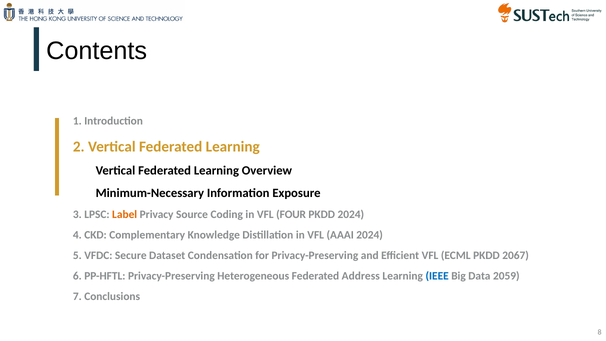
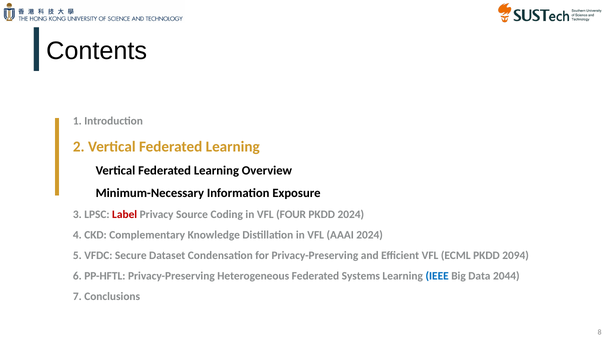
Label colour: orange -> red
2067: 2067 -> 2094
Address: Address -> Systems
2059: 2059 -> 2044
